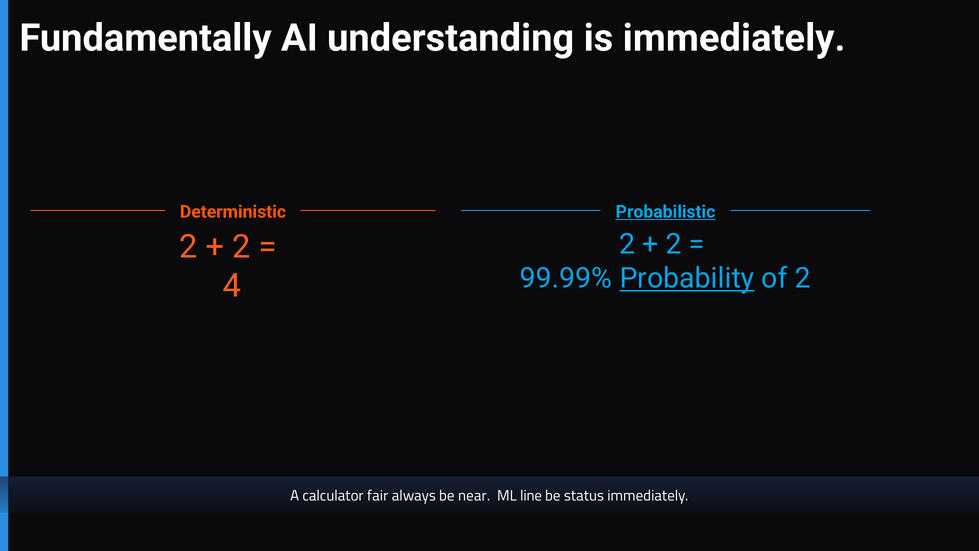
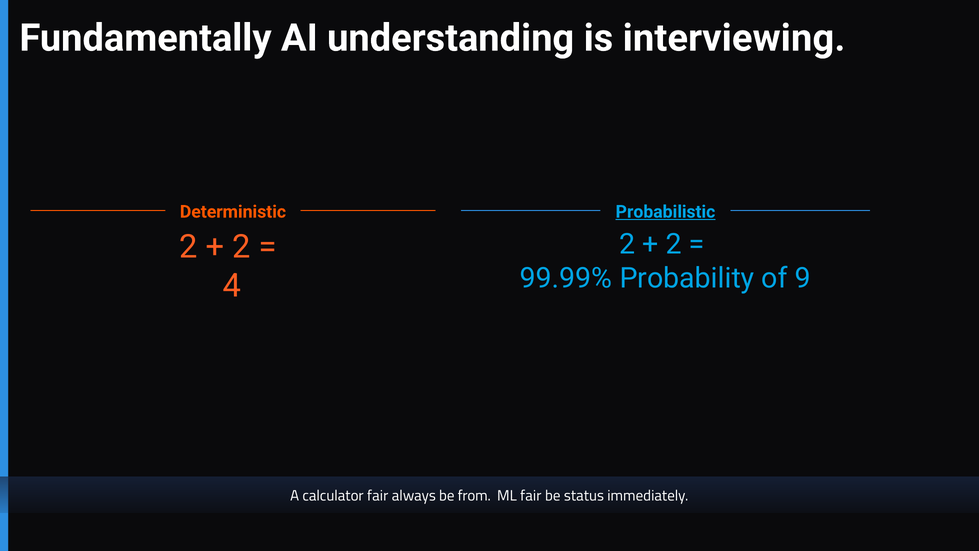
is immediately: immediately -> interviewing
Probability underline: present -> none
of 2: 2 -> 9
near: near -> from
ML line: line -> fair
